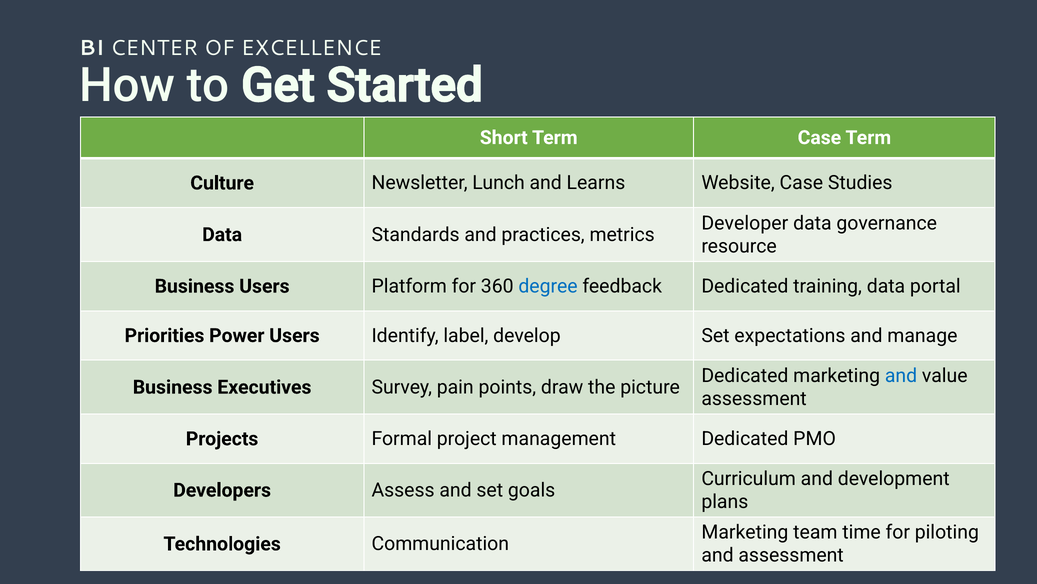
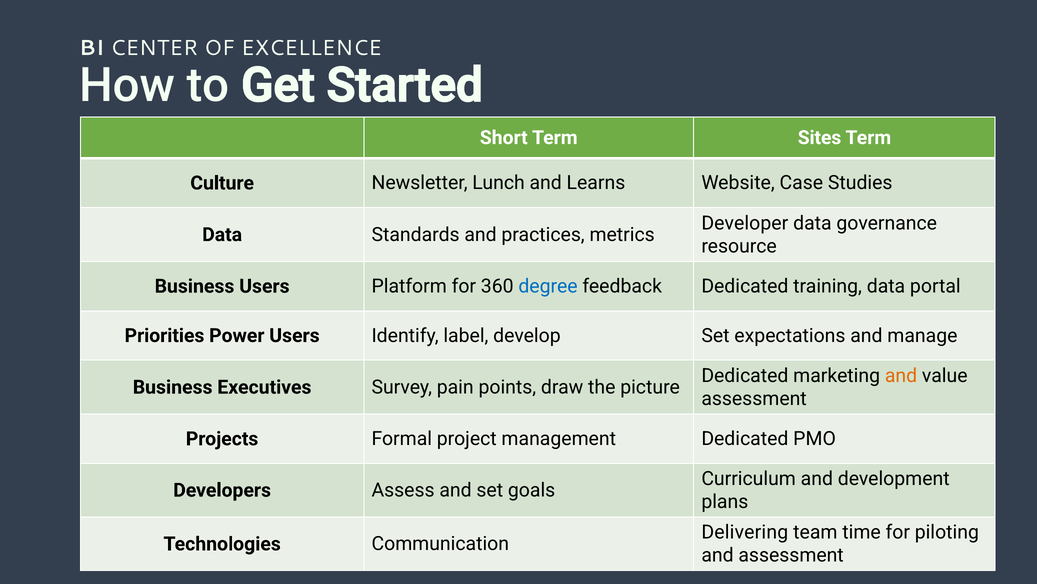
Term Case: Case -> Sites
and at (901, 375) colour: blue -> orange
Marketing at (745, 532): Marketing -> Delivering
